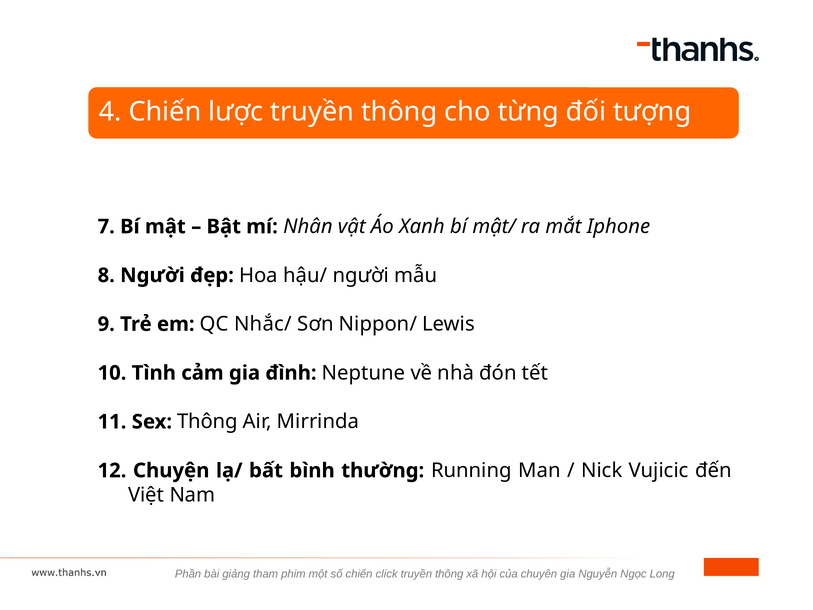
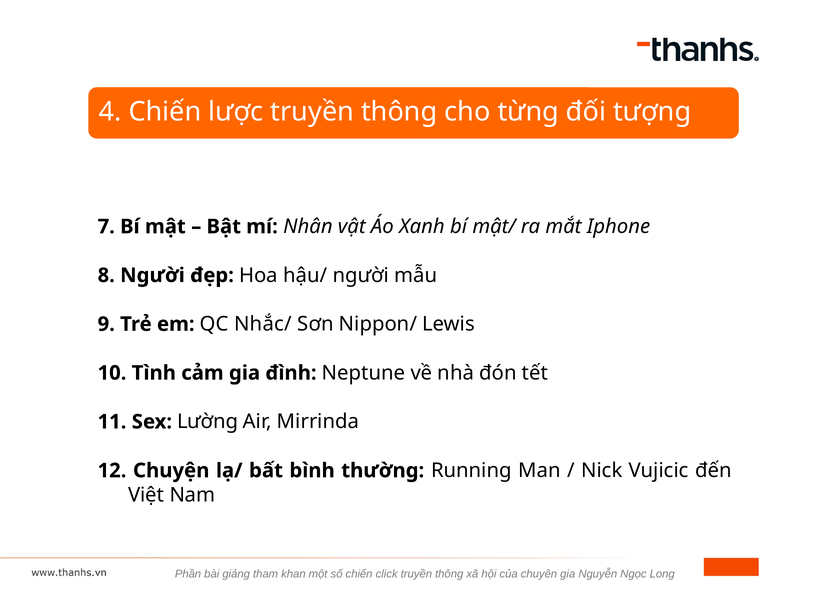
Sex Thông: Thông -> Lường
phim: phim -> khan
